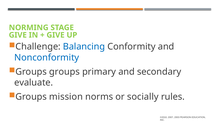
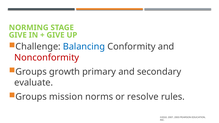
Nonconformity colour: blue -> red
Groups groups: groups -> growth
socially: socially -> resolve
